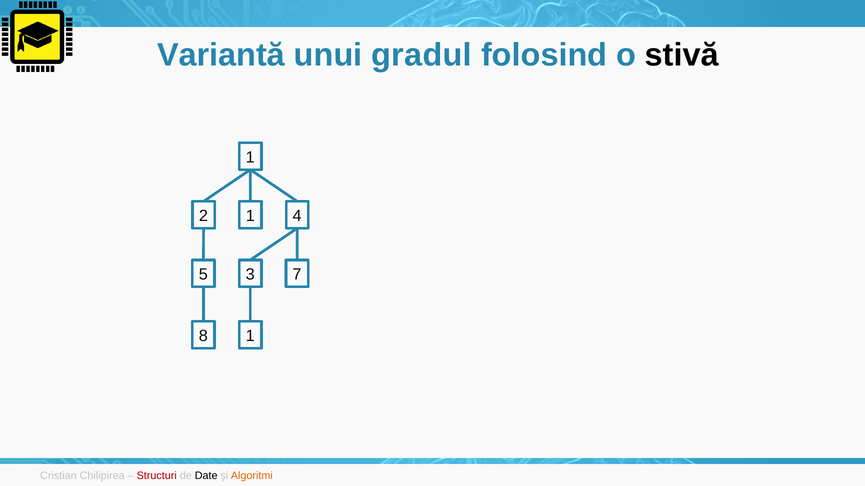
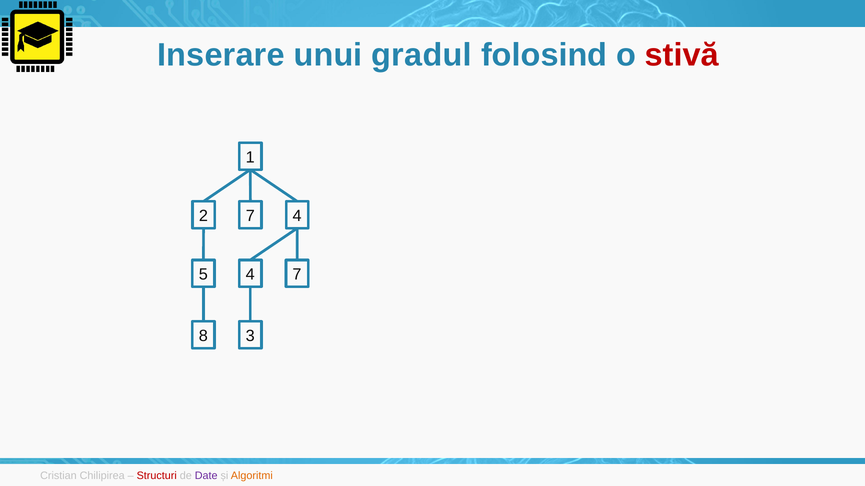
Variantă: Variantă -> Inserare
stivă colour: black -> red
2 1: 1 -> 7
5 3: 3 -> 4
8 1: 1 -> 3
Date colour: black -> purple
